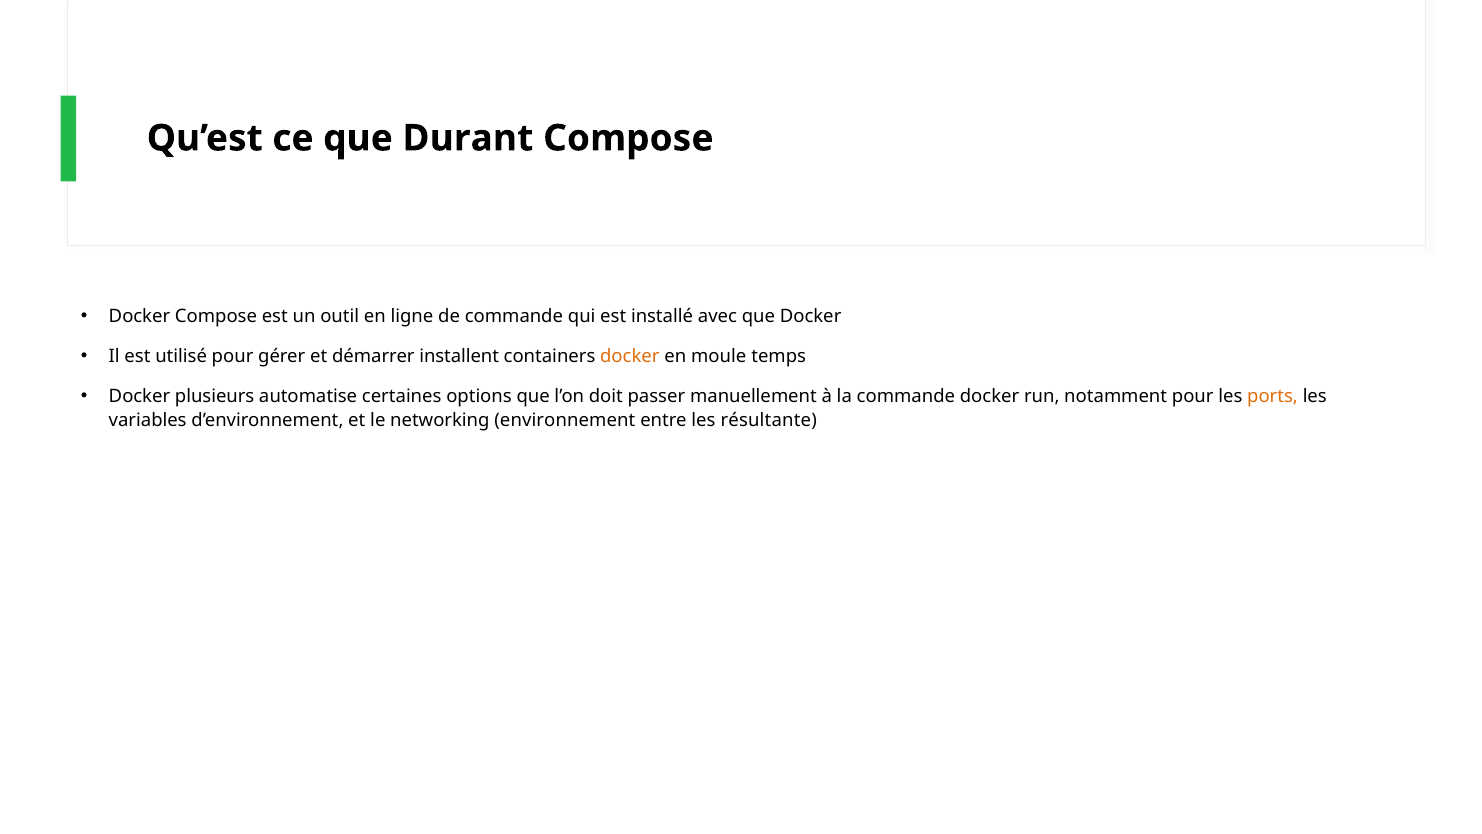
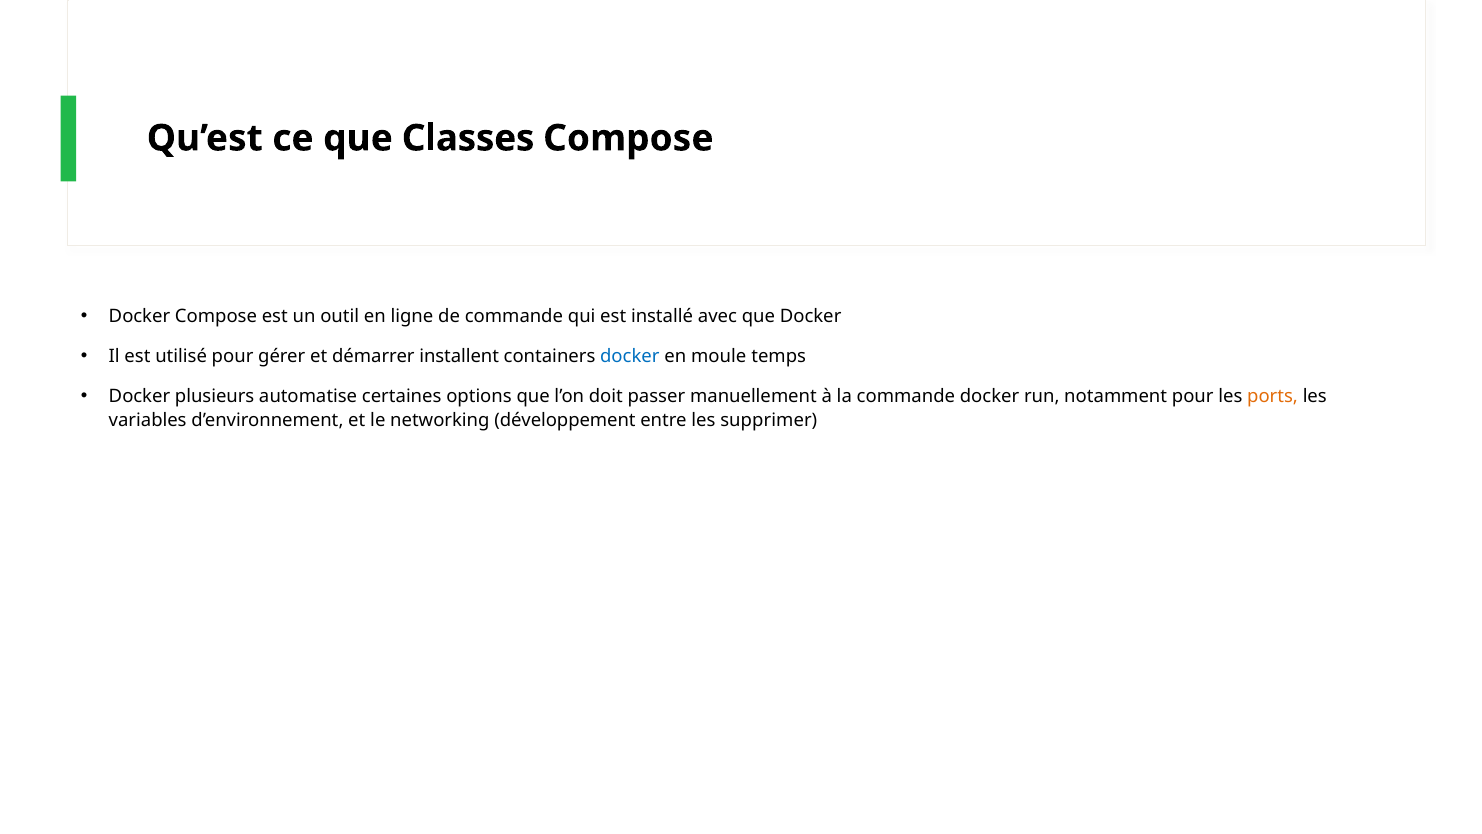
Durant: Durant -> Classes
docker at (630, 356) colour: orange -> blue
environnement: environnement -> développement
résultante: résultante -> supprimer
